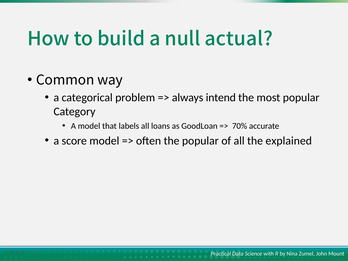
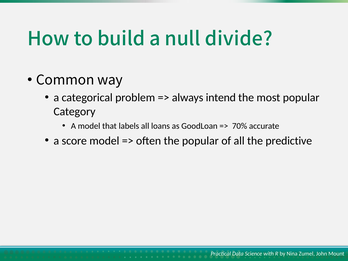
actual: actual -> divide
explained: explained -> predictive
